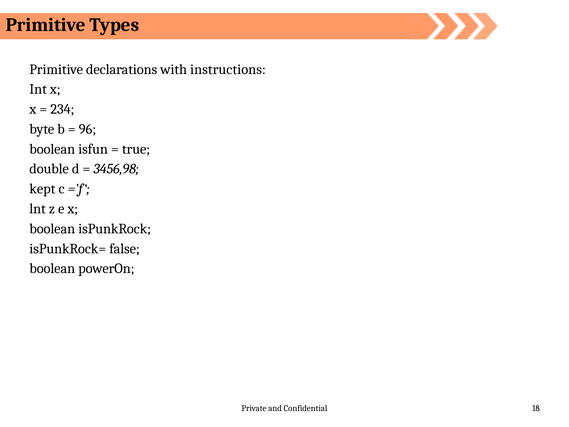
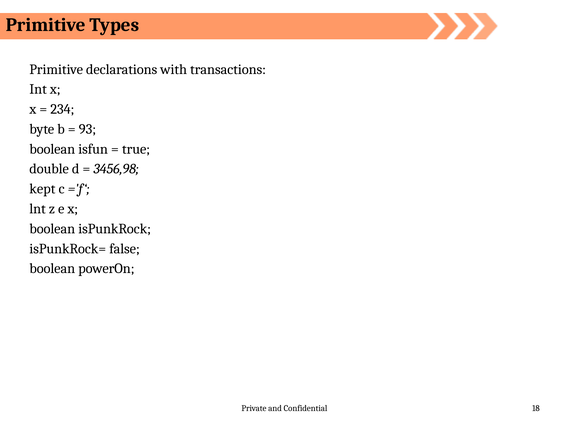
instructions: instructions -> transactions
96: 96 -> 93
